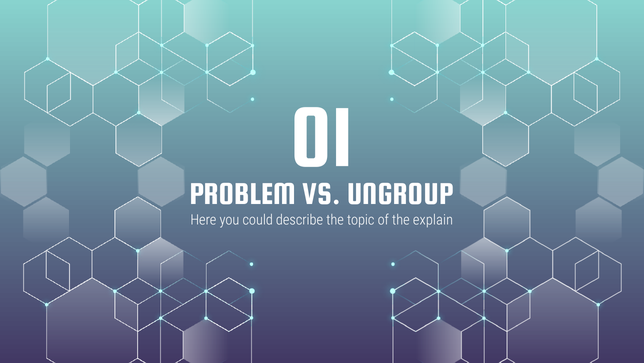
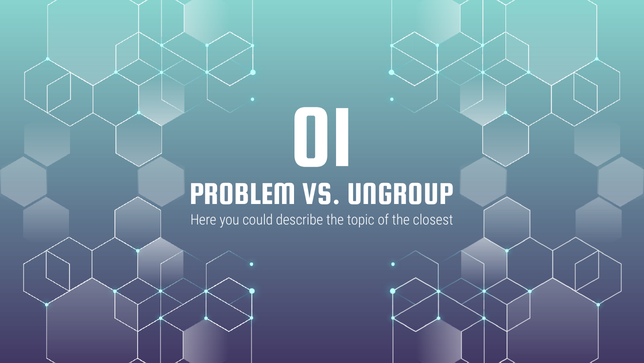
explain: explain -> closest
